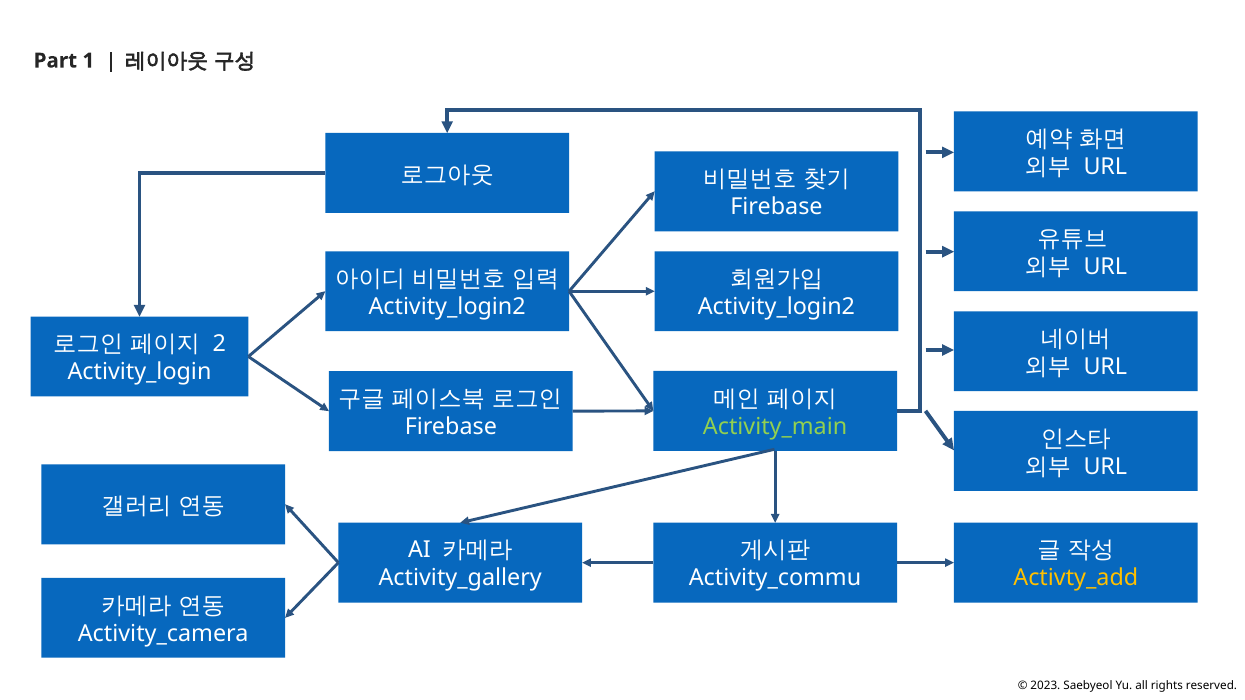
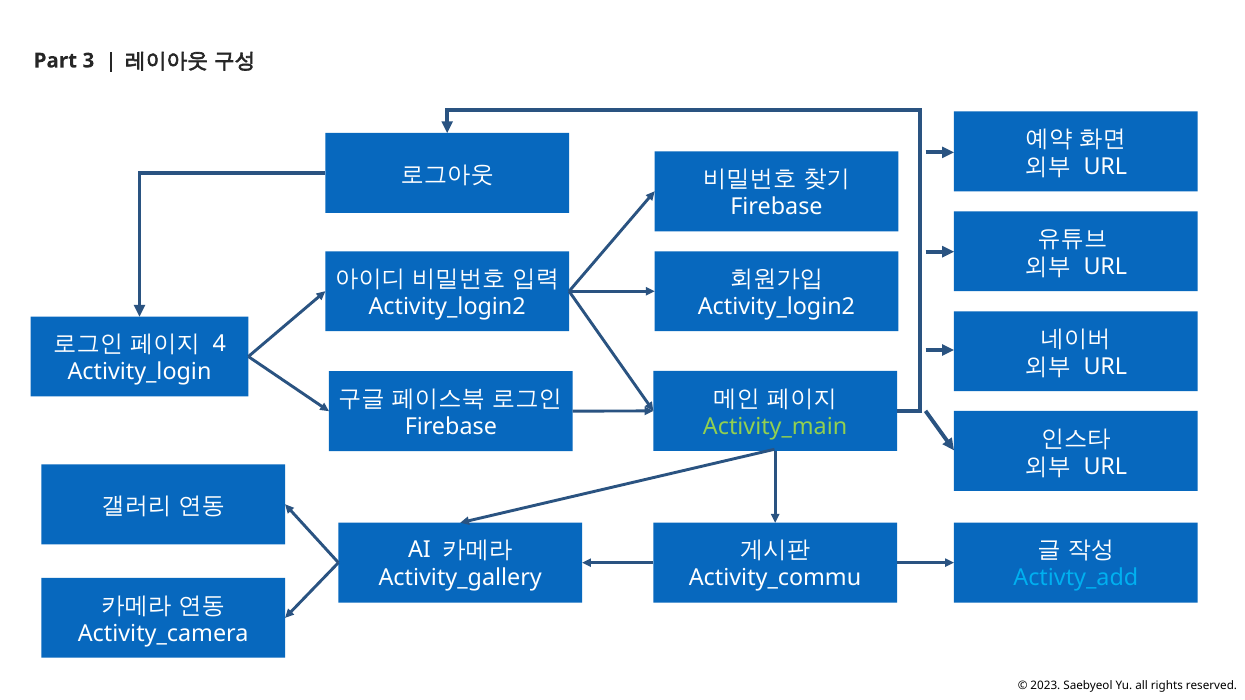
1: 1 -> 3
2: 2 -> 4
Activty_add colour: yellow -> light blue
